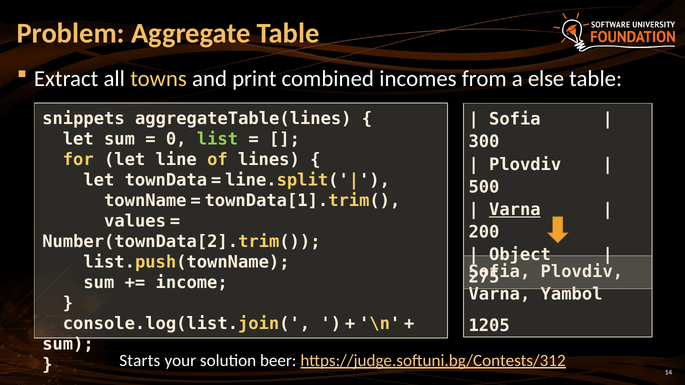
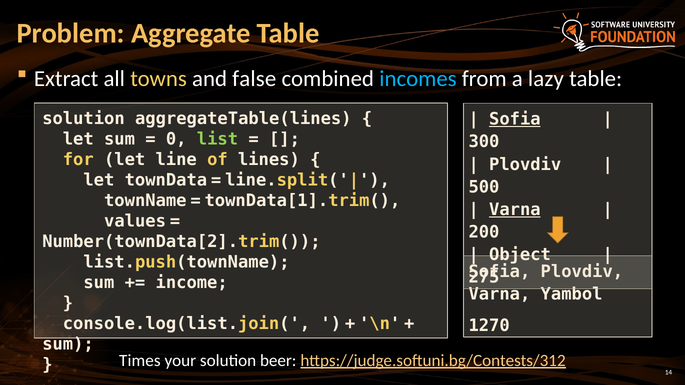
print: print -> false
incomes colour: white -> light blue
else: else -> lazy
snippets at (83, 119): snippets -> solution
Sofia at (515, 119) underline: none -> present
1205: 1205 -> 1270
Starts: Starts -> Times
